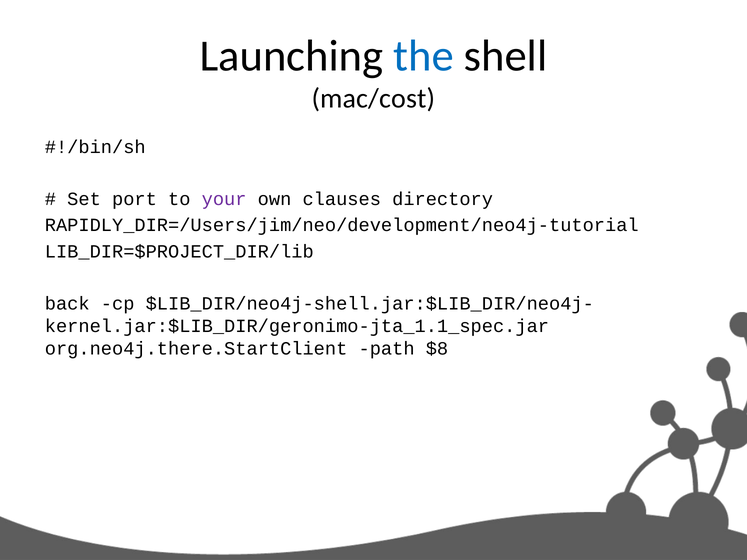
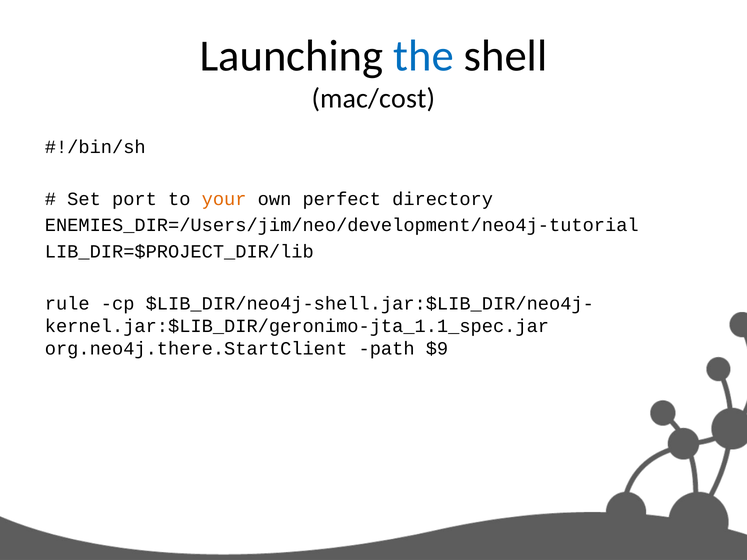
your colour: purple -> orange
clauses: clauses -> perfect
RAPIDLY_DIR=/Users/jim/neo/development/neo4j-tutorial: RAPIDLY_DIR=/Users/jim/neo/development/neo4j-tutorial -> ENEMIES_DIR=/Users/jim/neo/development/neo4j-tutorial
back: back -> rule
$8: $8 -> $9
